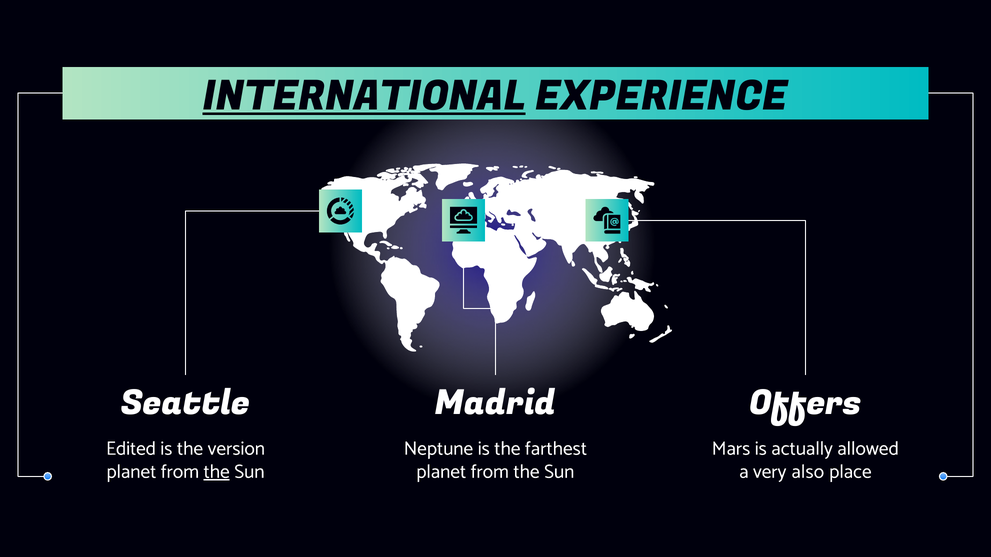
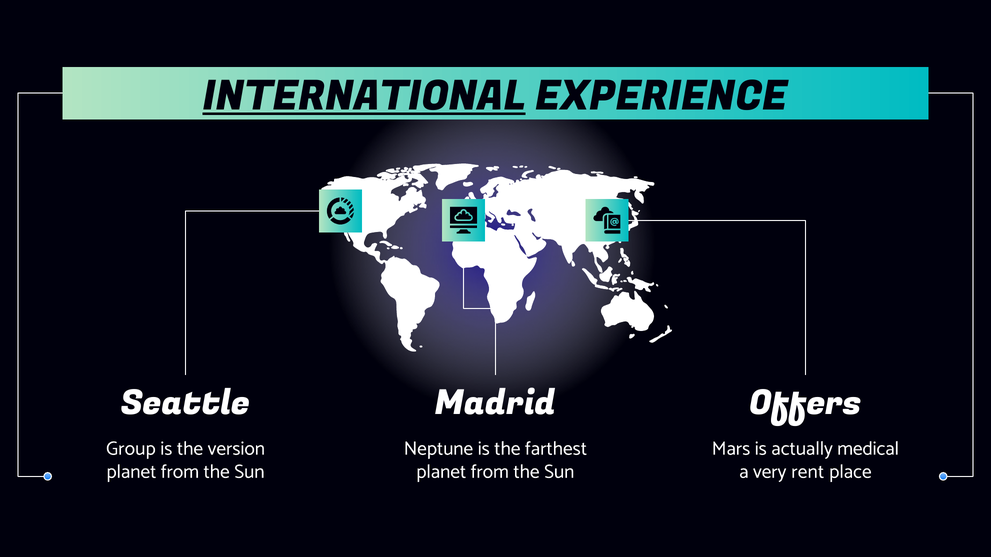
Edited: Edited -> Group
allowed: allowed -> medical
the at (217, 472) underline: present -> none
also: also -> rent
